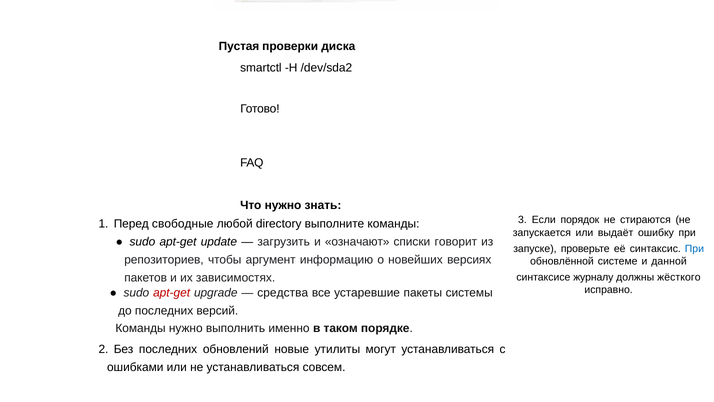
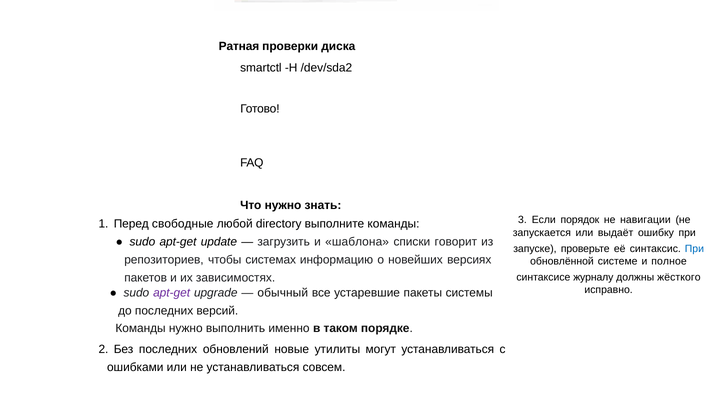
Пустая: Пустая -> Ратная
стираются: стираются -> навигации
означают: означают -> шаблона
аргумент: аргумент -> системах
данной: данной -> полное
apt-get at (172, 292) colour: red -> purple
средства: средства -> обычный
